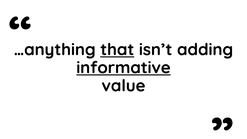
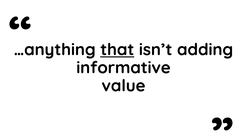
informative underline: present -> none
